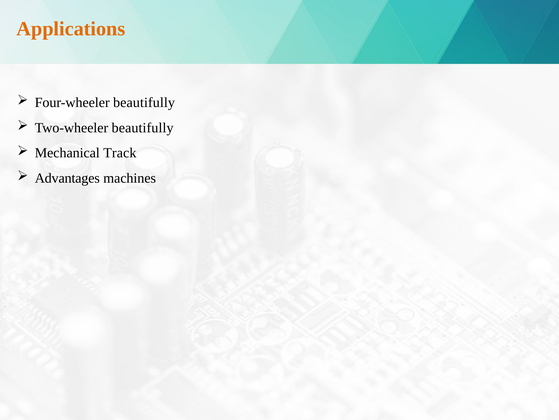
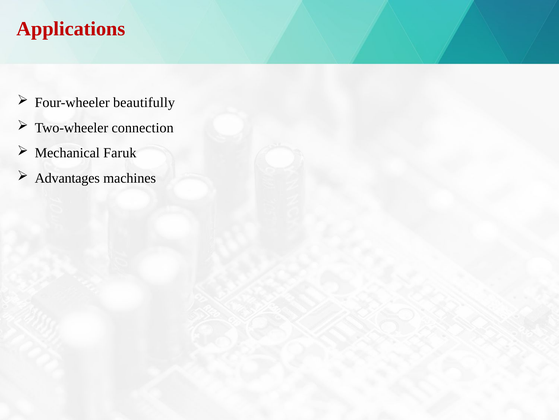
Applications colour: orange -> red
Two-wheeler beautifully: beautifully -> connection
Track: Track -> Faruk
